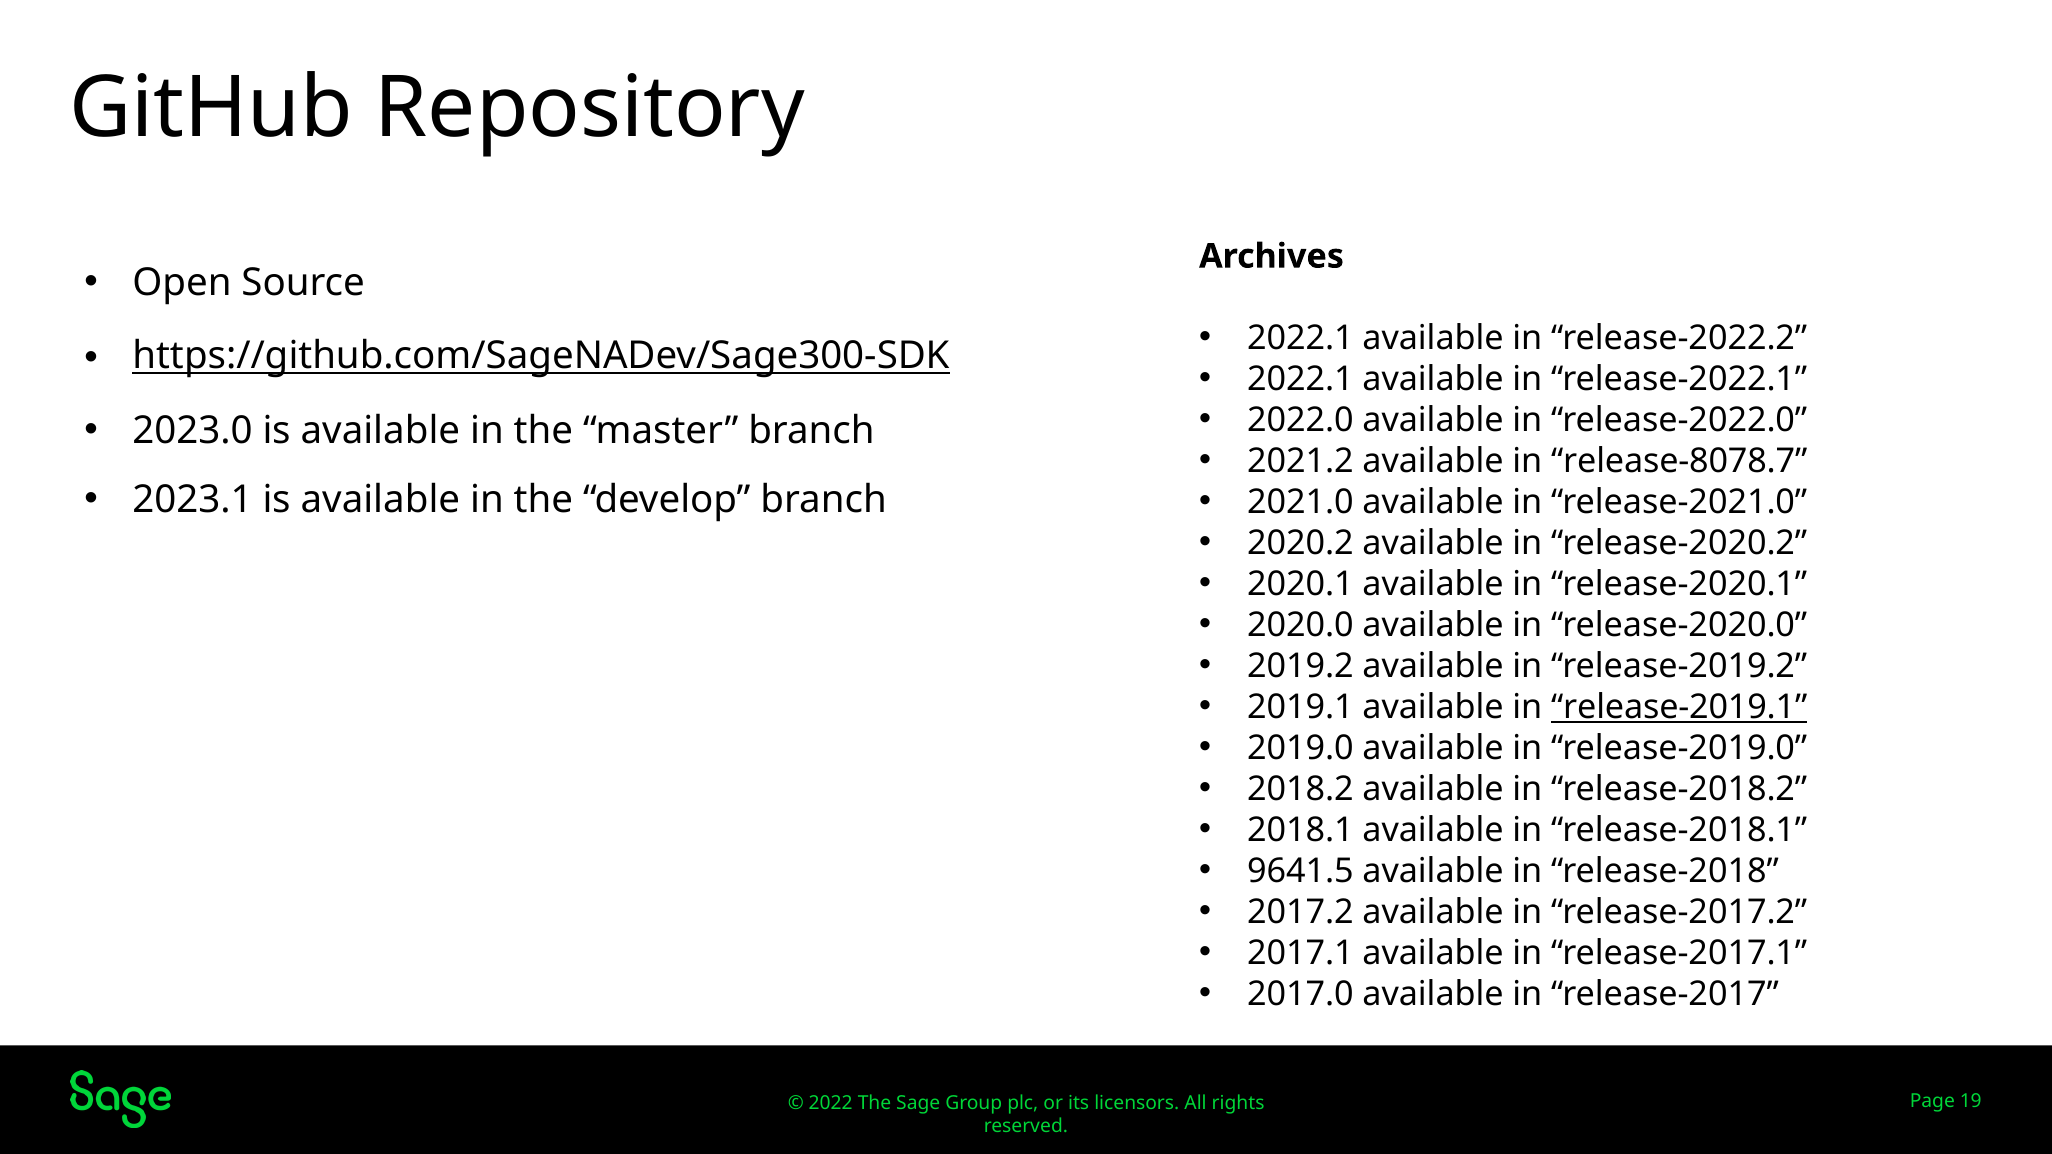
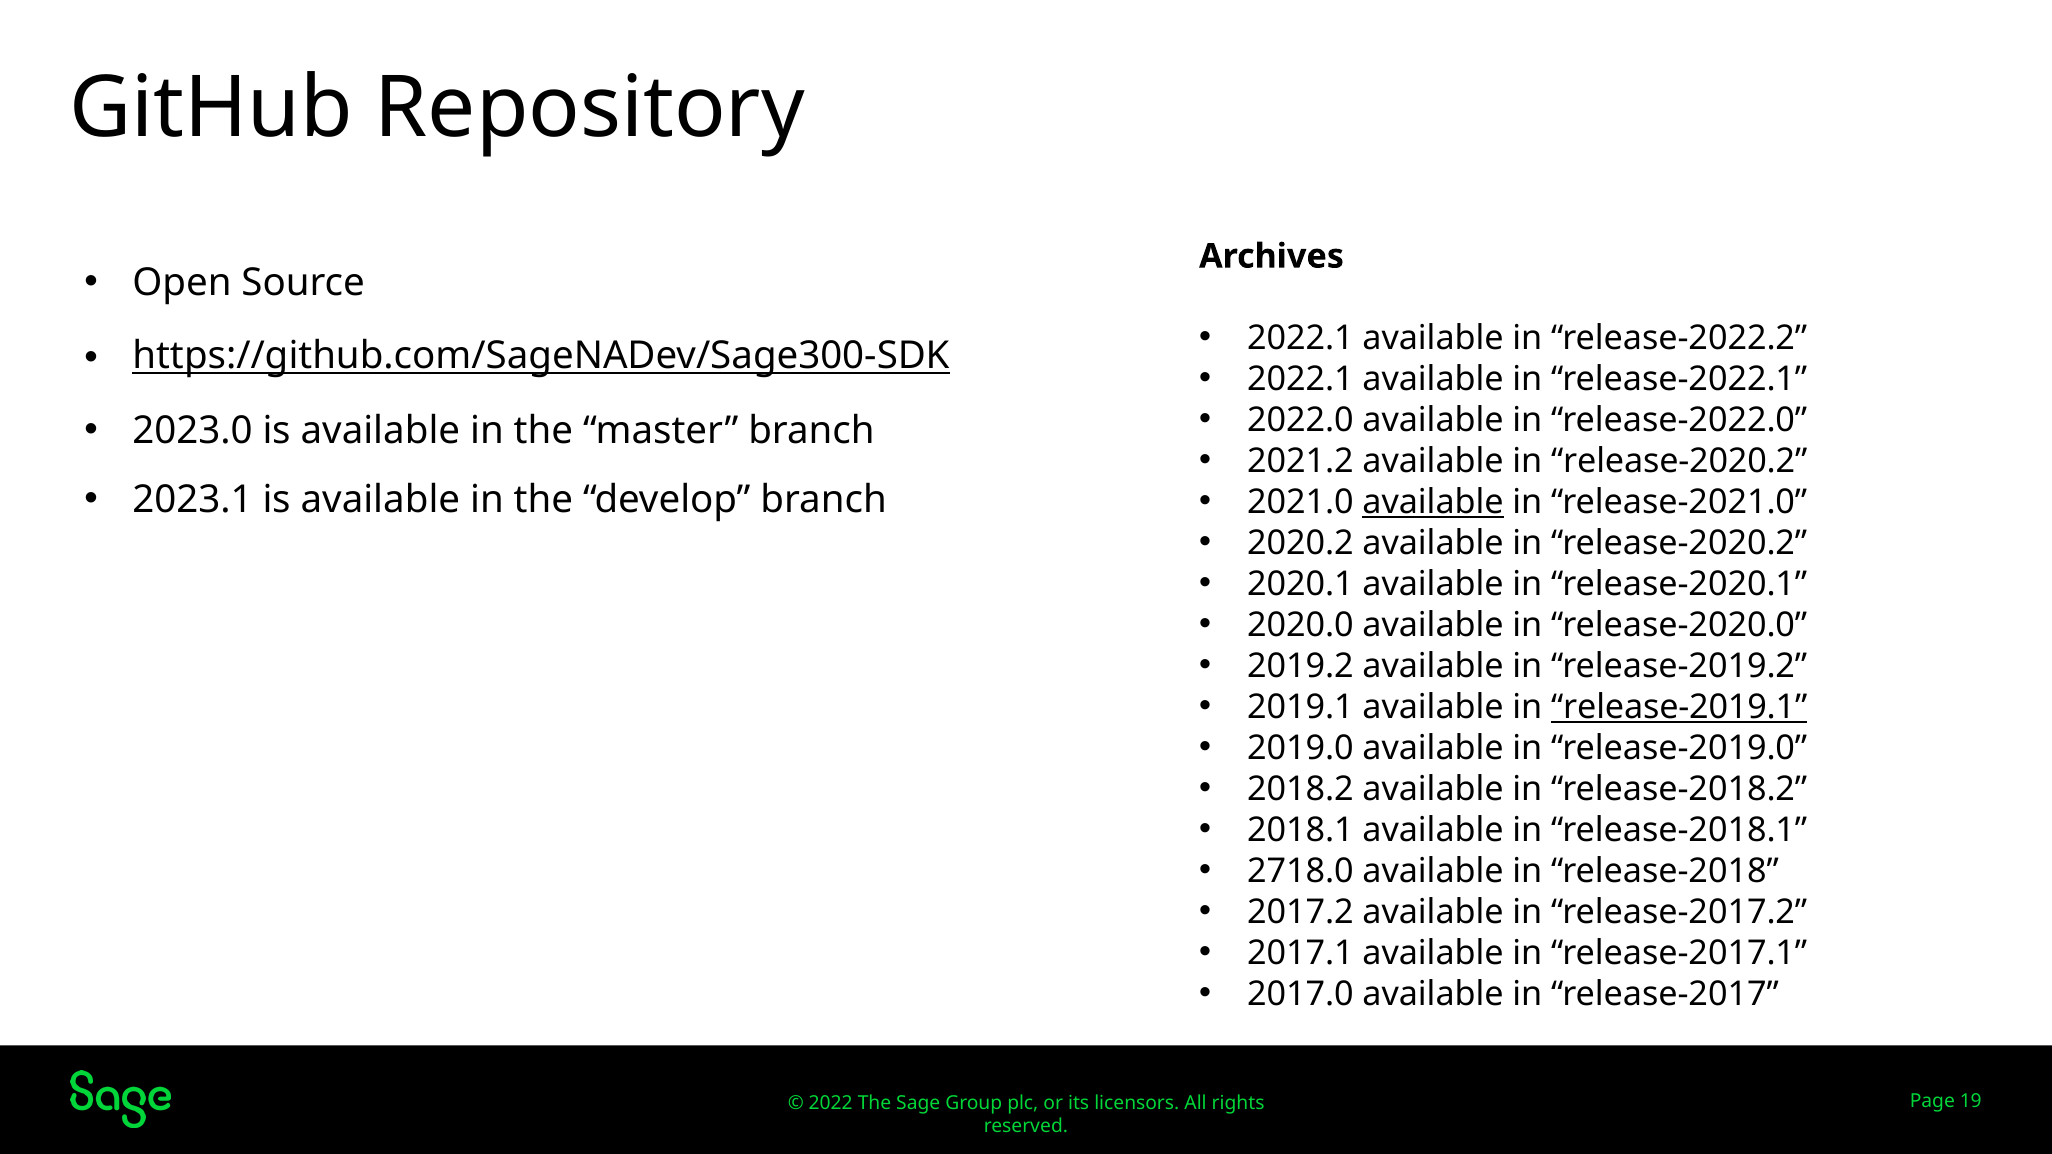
2021.2 available in release-8078.7: release-8078.7 -> release-2020.2
available at (1433, 503) underline: none -> present
9641.5: 9641.5 -> 2718.0
